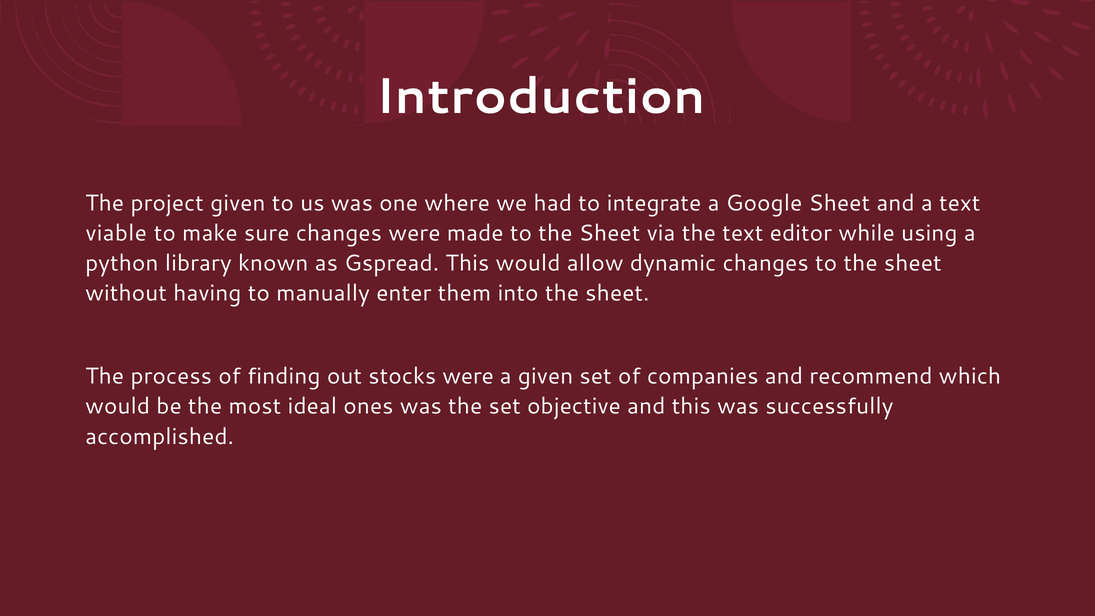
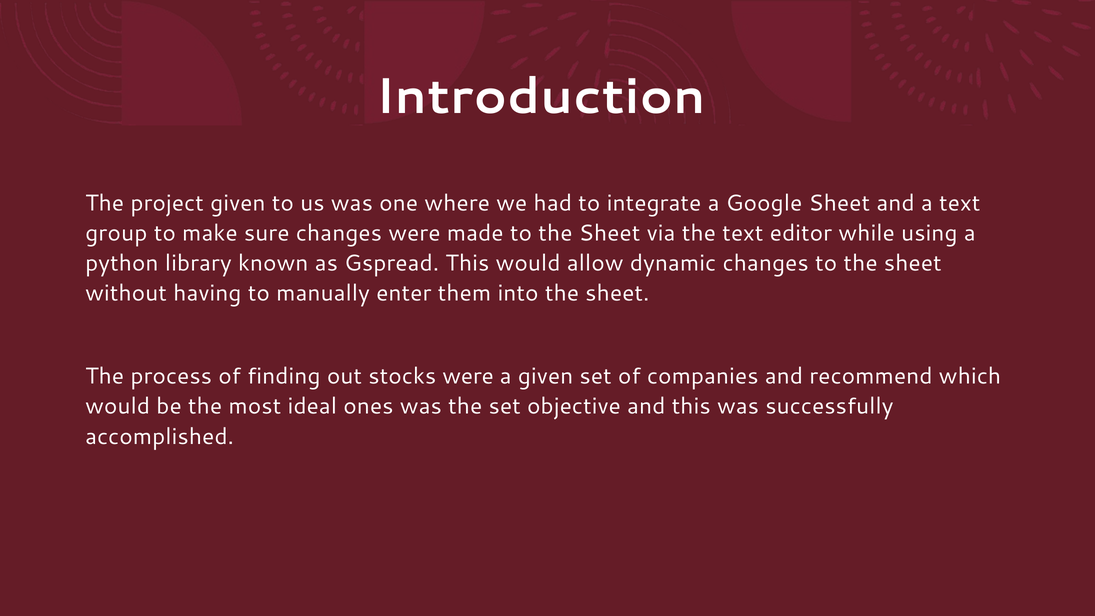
viable: viable -> group
